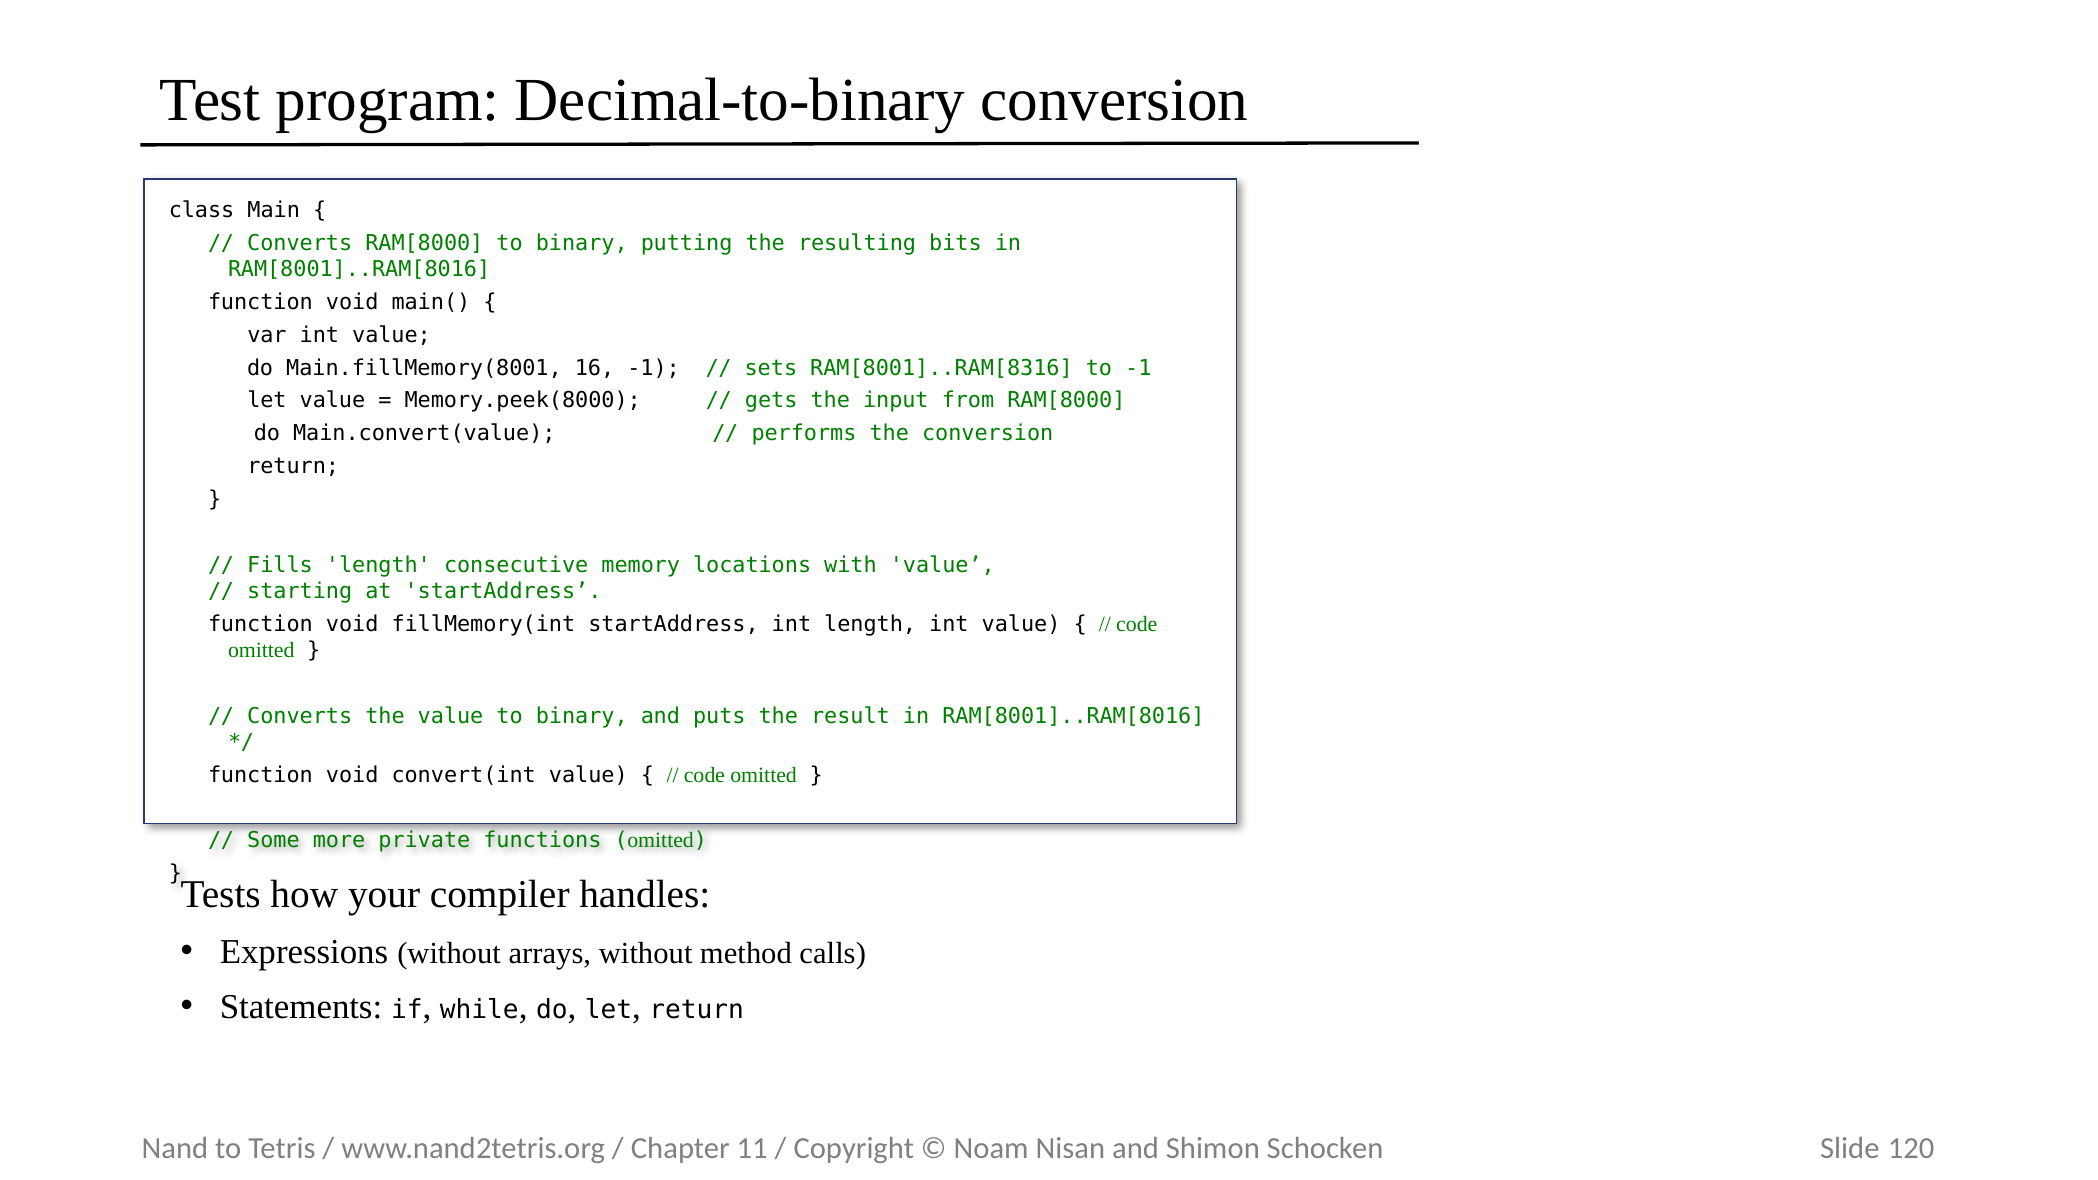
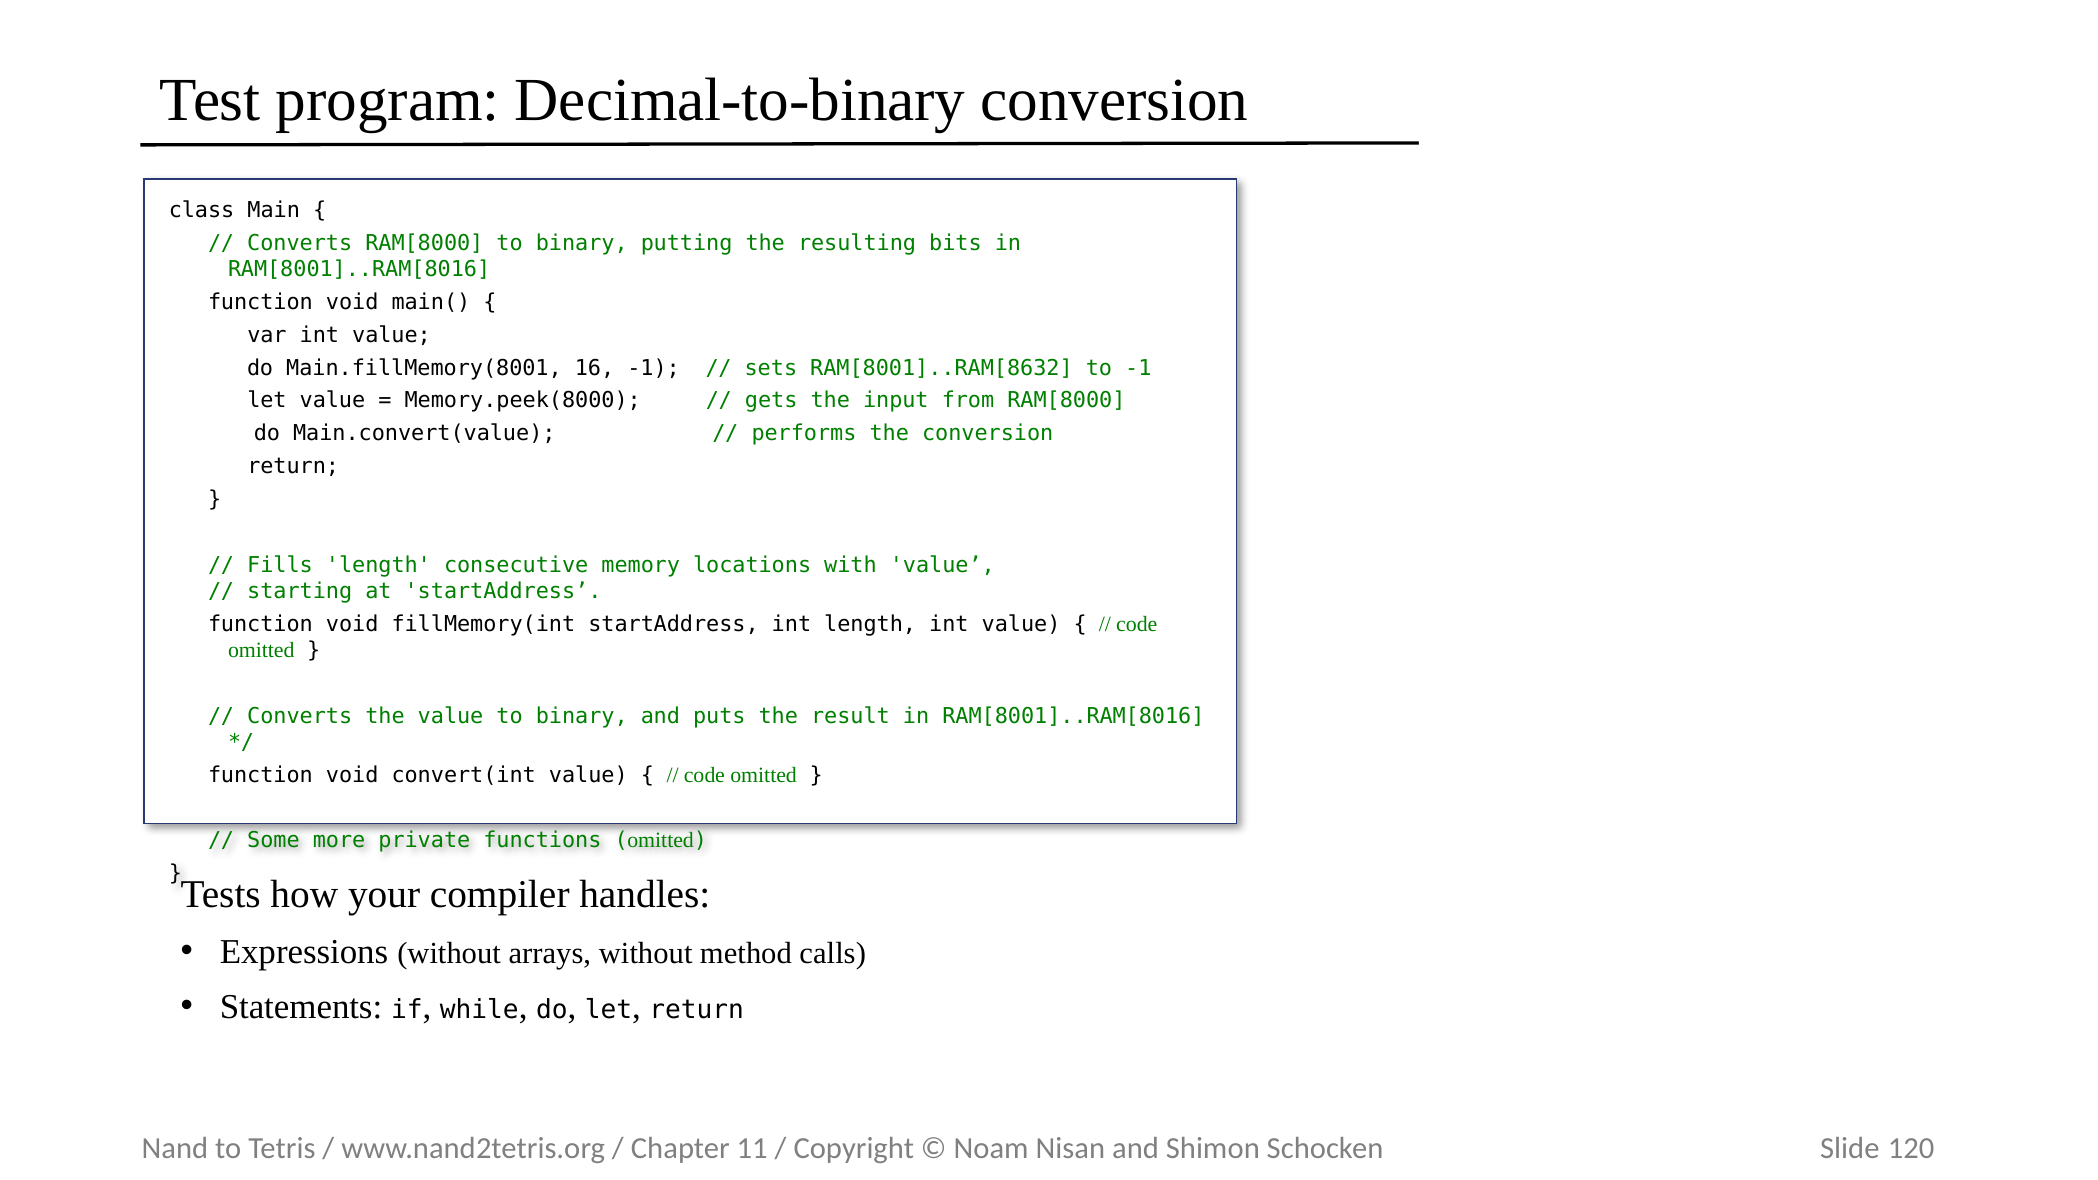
RAM[8001]..RAM[8316: RAM[8001]..RAM[8316 -> RAM[8001]..RAM[8632
